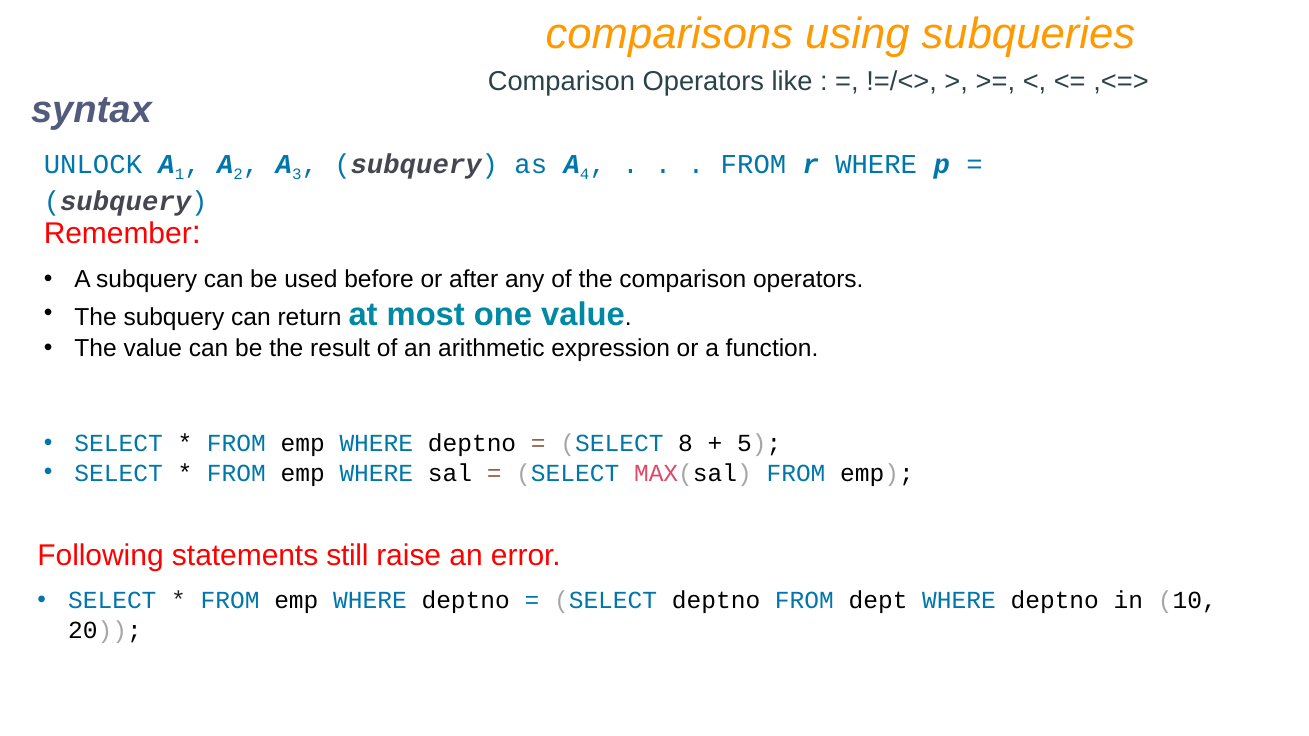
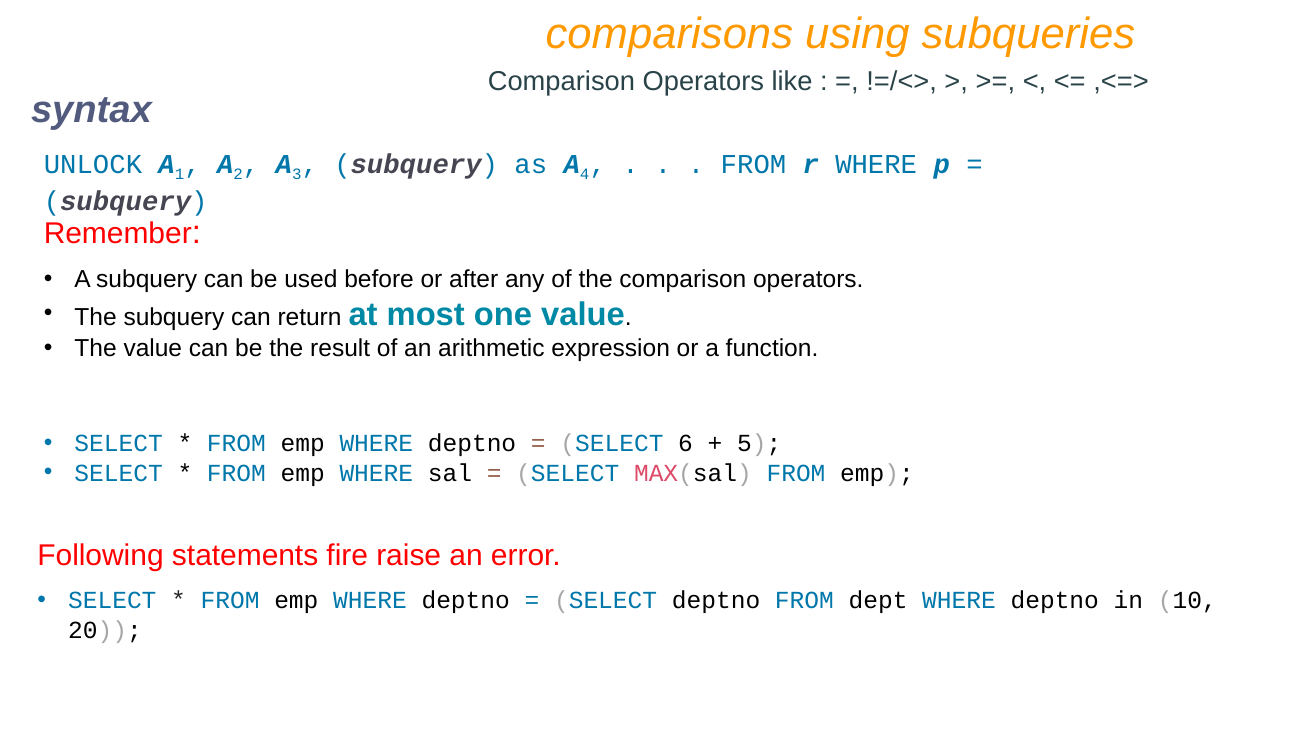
8: 8 -> 6
still: still -> fire
